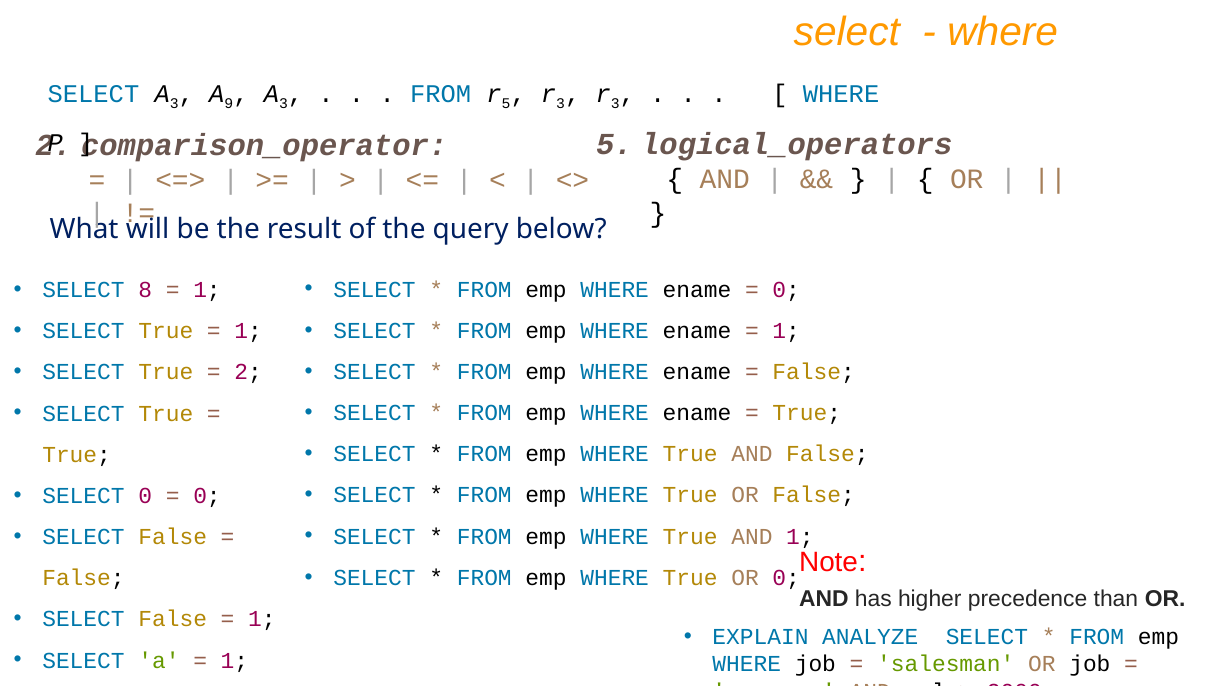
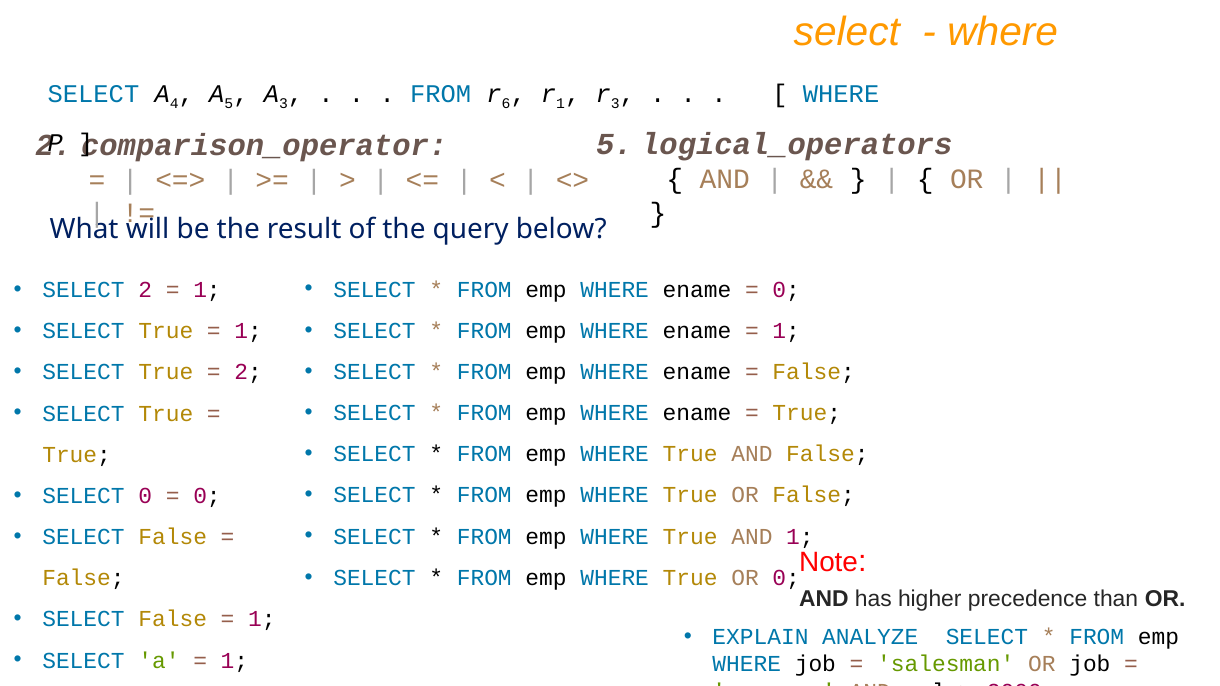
SELECT A 3: 3 -> 4
A 9: 9 -> 5
5 at (506, 104): 5 -> 6
3 at (561, 104): 3 -> 1
SELECT 8: 8 -> 2
